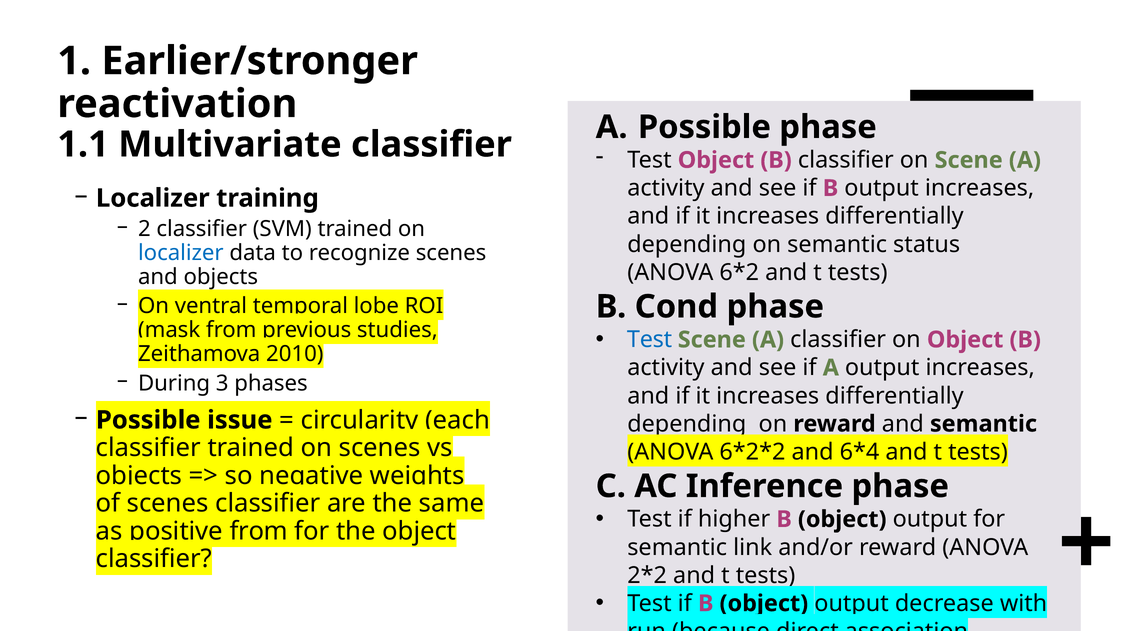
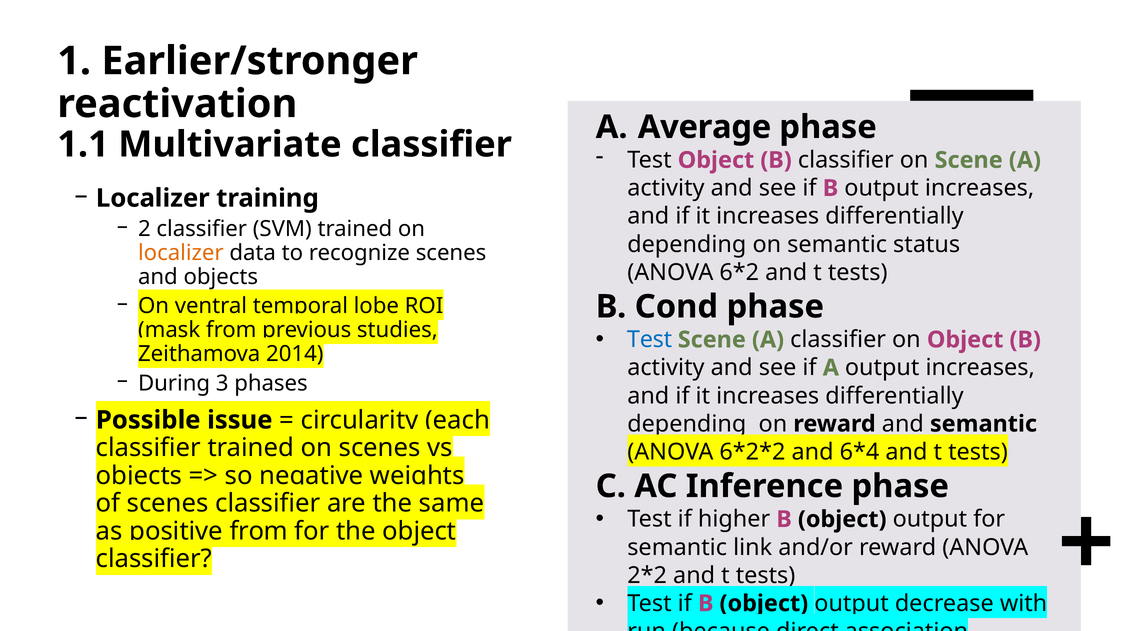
A Possible: Possible -> Average
localizer at (181, 253) colour: blue -> orange
2010: 2010 -> 2014
